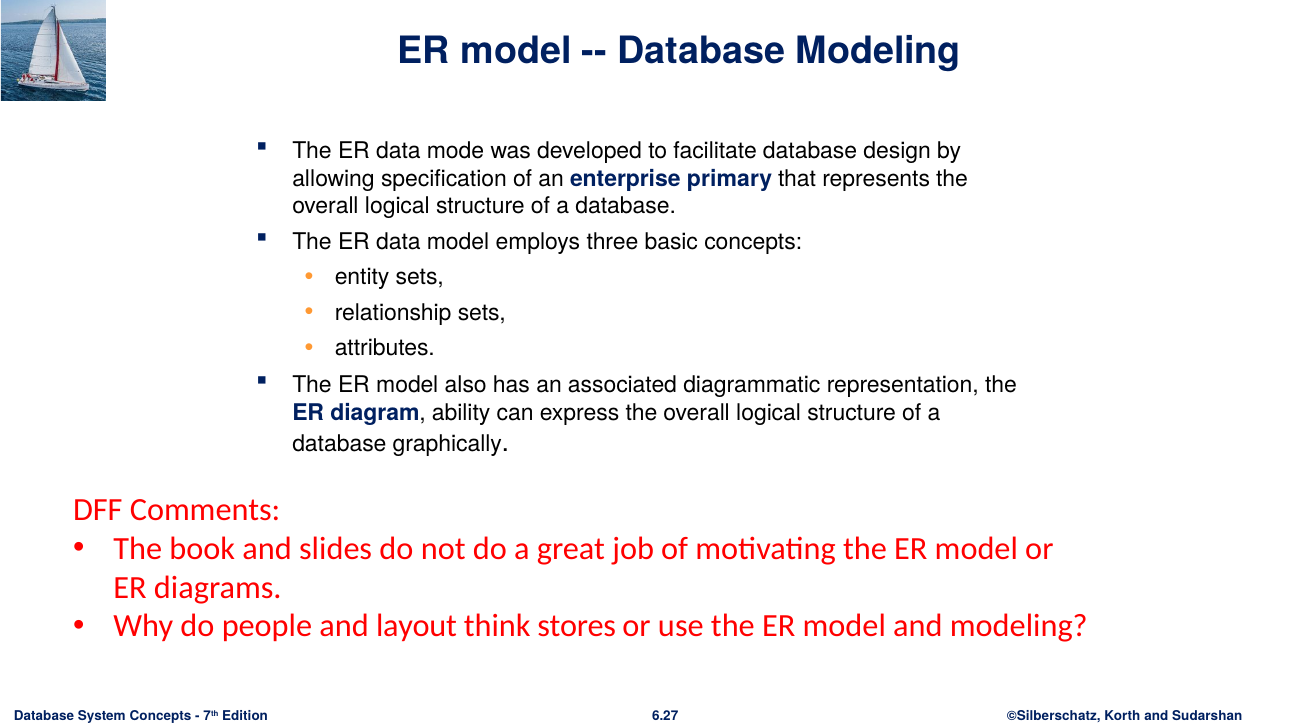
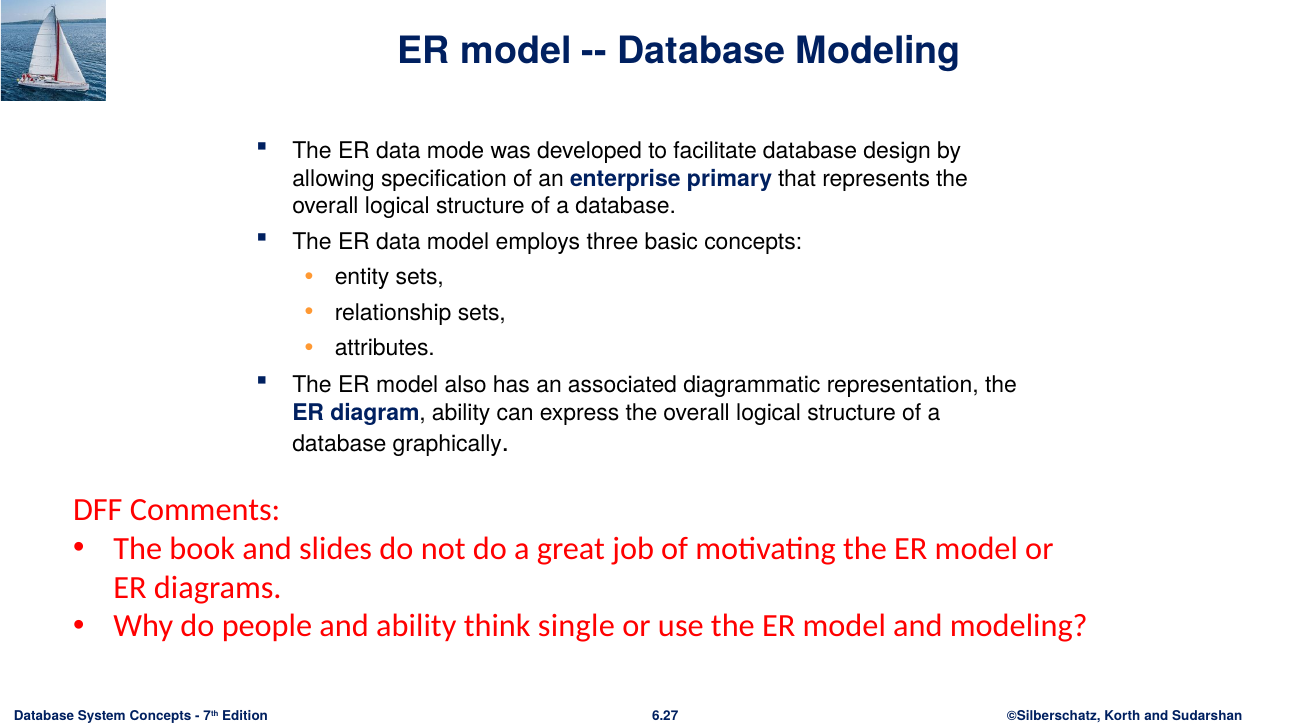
and layout: layout -> ability
stores: stores -> single
